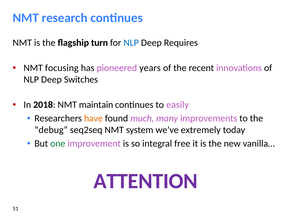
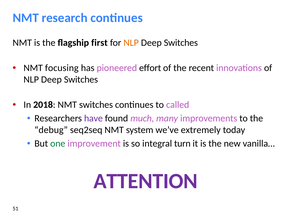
turn: turn -> first
NLP at (131, 43) colour: blue -> orange
Requires at (181, 43): Requires -> Switches
years: years -> effort
NMT maintain: maintain -> switches
easily: easily -> called
have colour: orange -> purple
free: free -> turn
